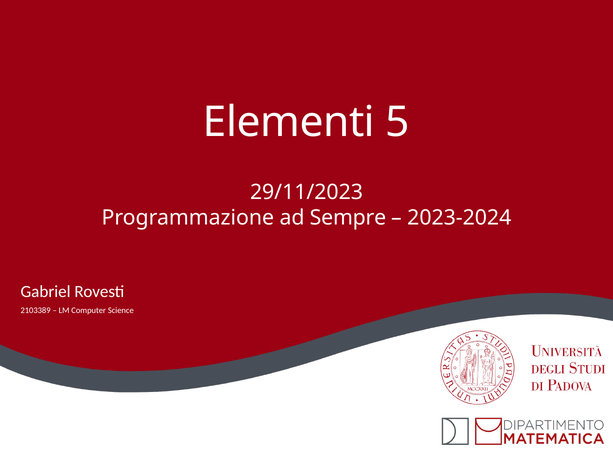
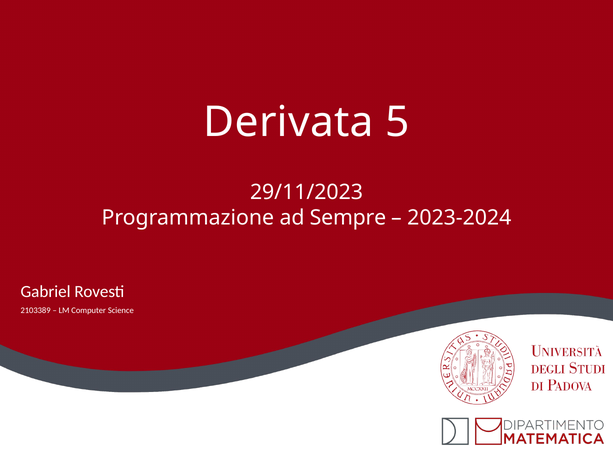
Elementi: Elementi -> Derivata
